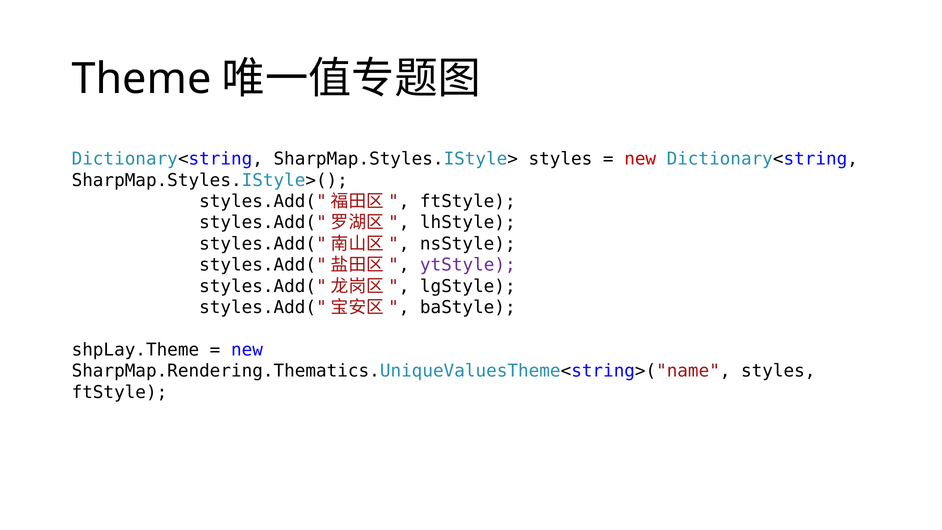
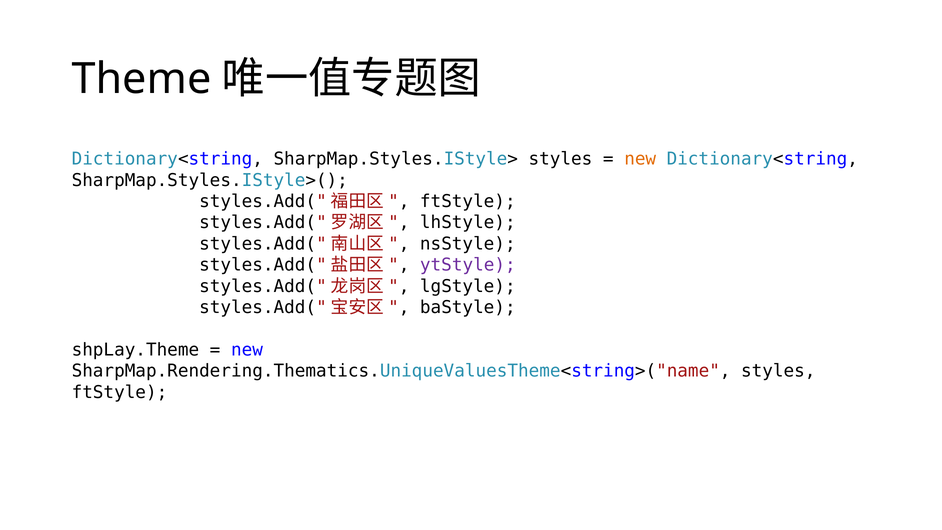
new at (640, 159) colour: red -> orange
